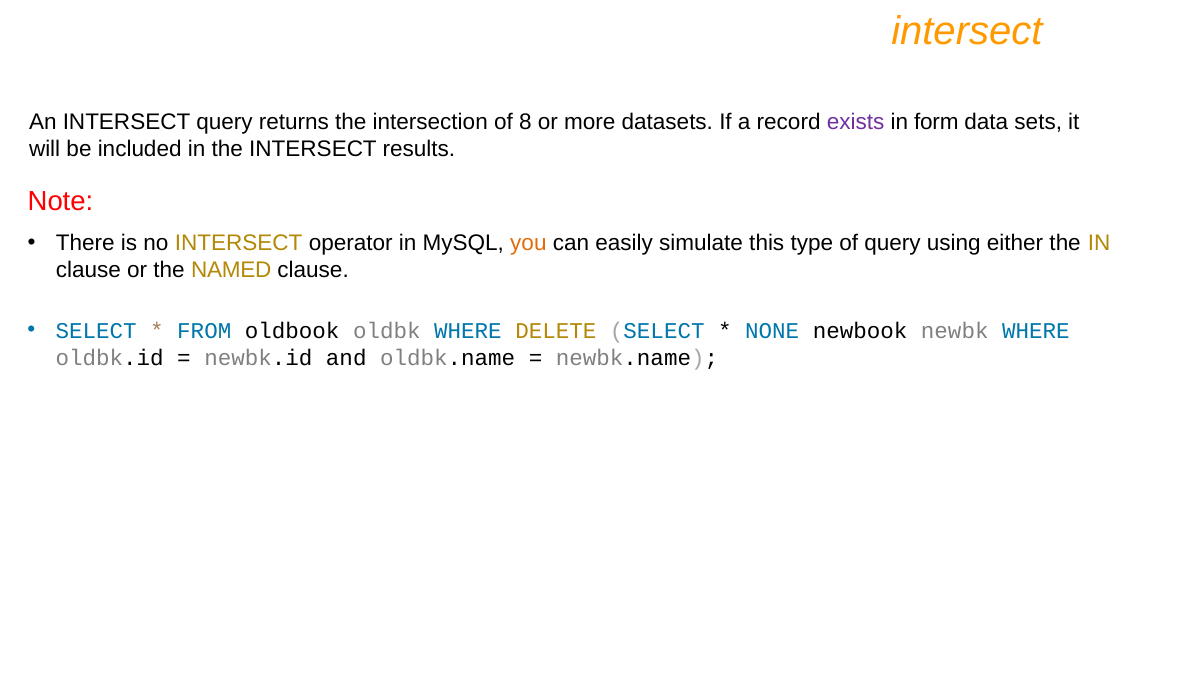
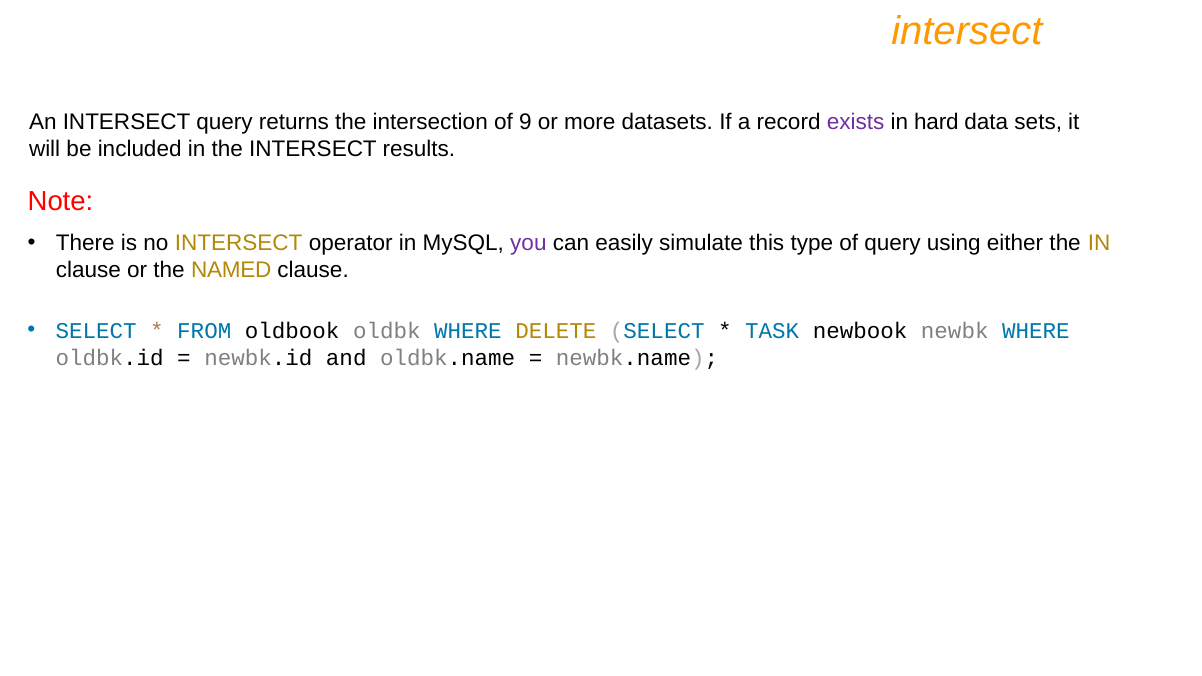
8: 8 -> 9
form: form -> hard
you colour: orange -> purple
NONE: NONE -> TASK
